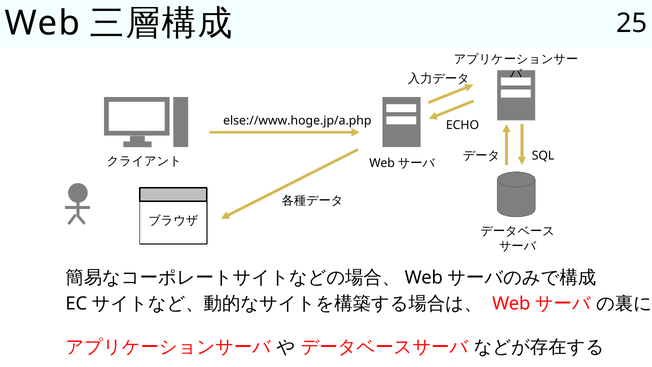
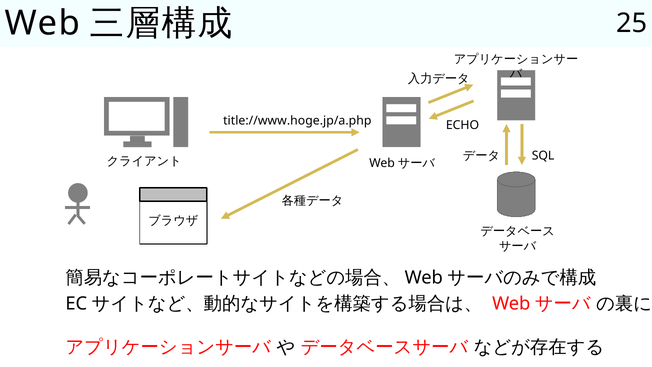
else://www.hoge.jp/a.php: else://www.hoge.jp/a.php -> title://www.hoge.jp/a.php
